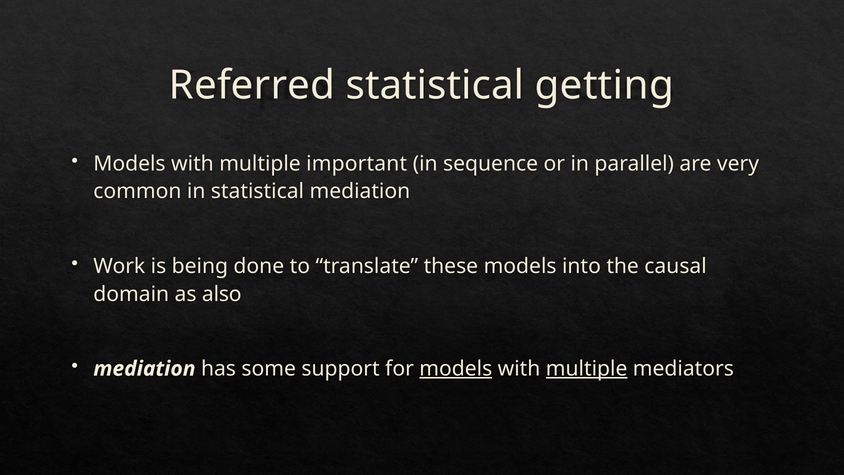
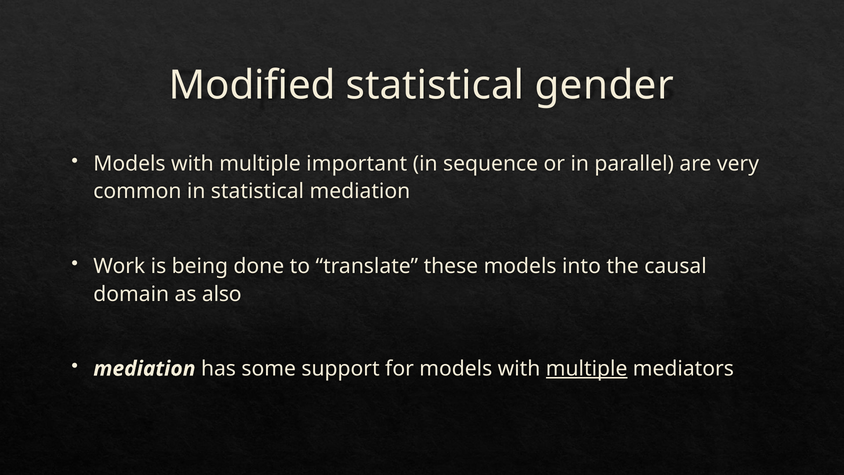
Referred: Referred -> Modified
getting: getting -> gender
models at (456, 369) underline: present -> none
